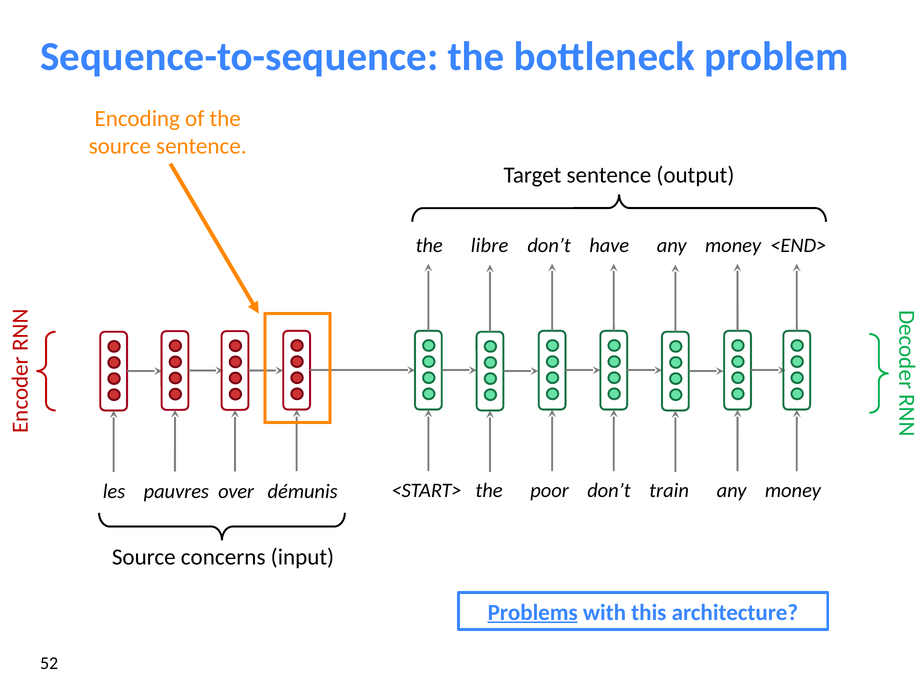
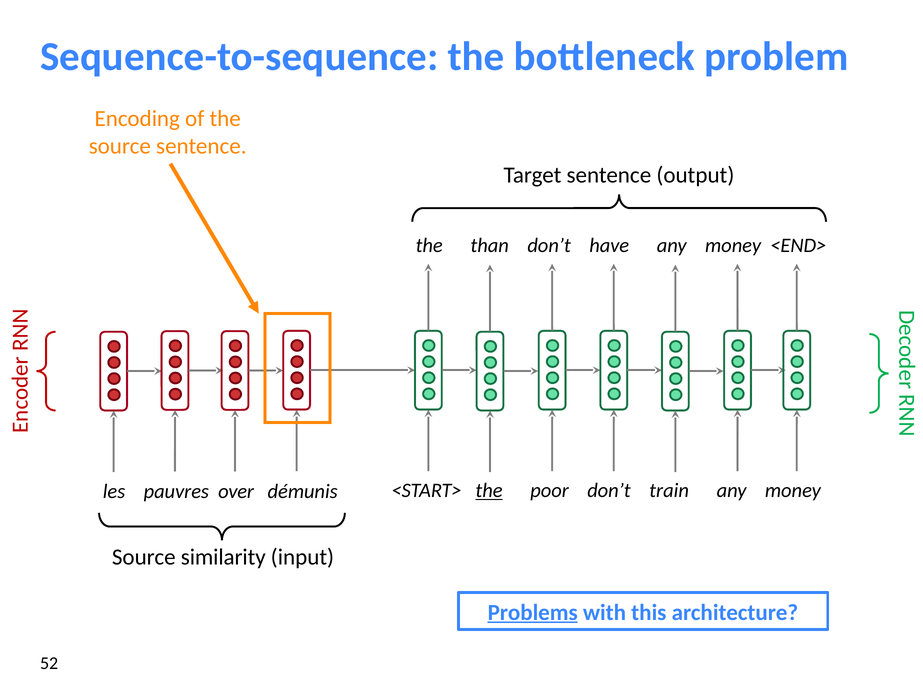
libre: libre -> than
the at (489, 490) underline: none -> present
concerns: concerns -> similarity
